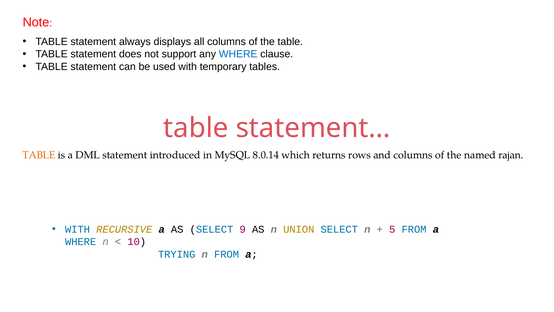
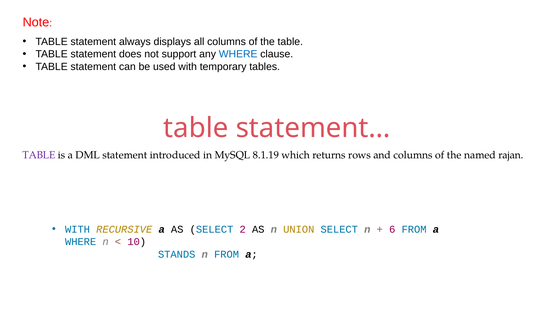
TABLE at (39, 155) colour: orange -> purple
8.0.14: 8.0.14 -> 8.1.19
9: 9 -> 2
5: 5 -> 6
TRYING: TRYING -> STANDS
